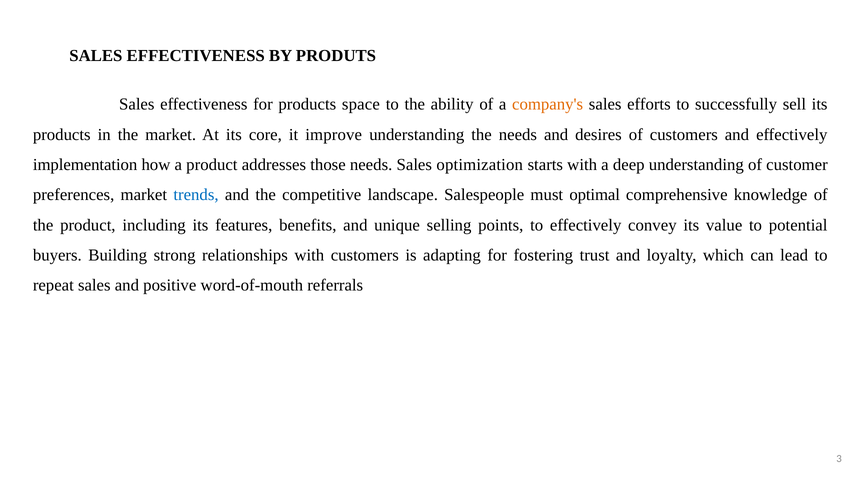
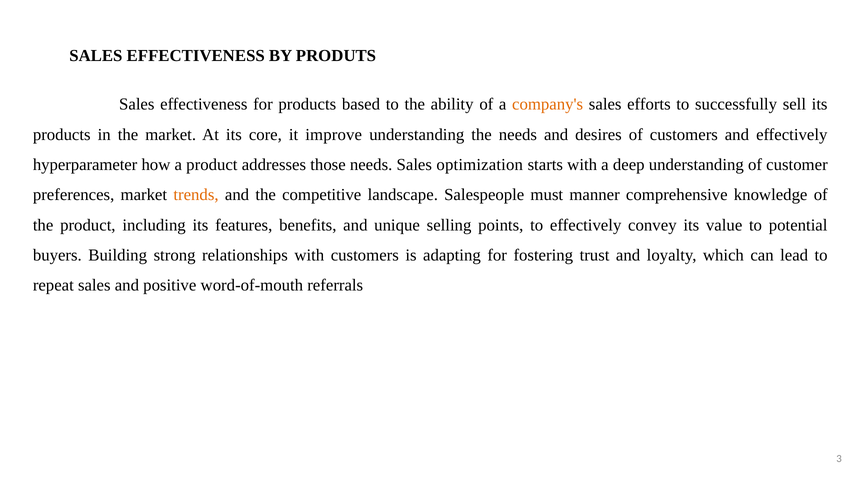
space: space -> based
implementation: implementation -> hyperparameter
trends colour: blue -> orange
optimal: optimal -> manner
